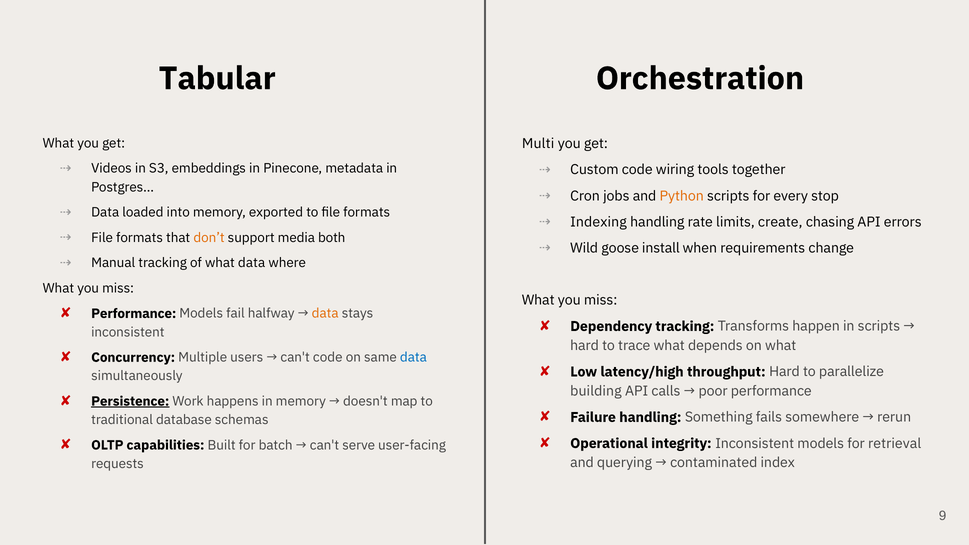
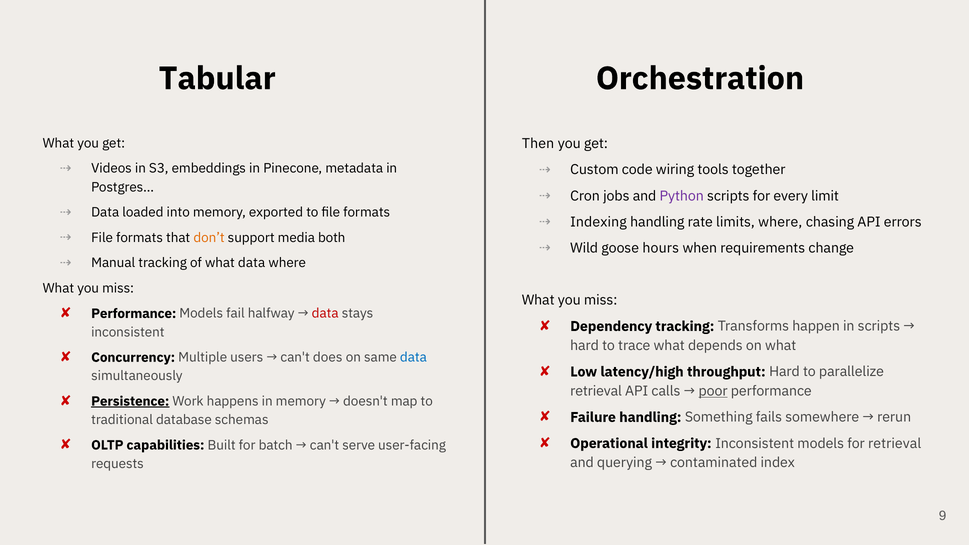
Multi: Multi -> Then
Python colour: orange -> purple
stop: stop -> limit
limits create: create -> where
install: install -> hours
data at (325, 314) colour: orange -> red
can't code: code -> does
building at (596, 391): building -> retrieval
poor underline: none -> present
